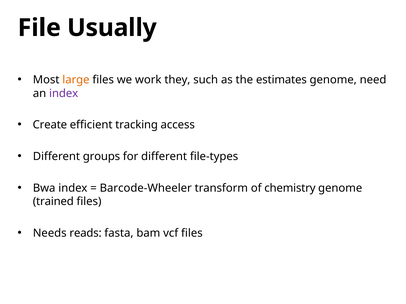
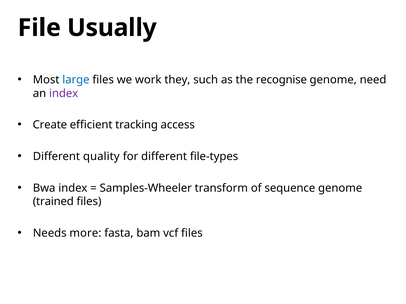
large colour: orange -> blue
estimates: estimates -> recognise
groups: groups -> quality
Barcode-Wheeler: Barcode-Wheeler -> Samples-Wheeler
chemistry: chemistry -> sequence
reads: reads -> more
